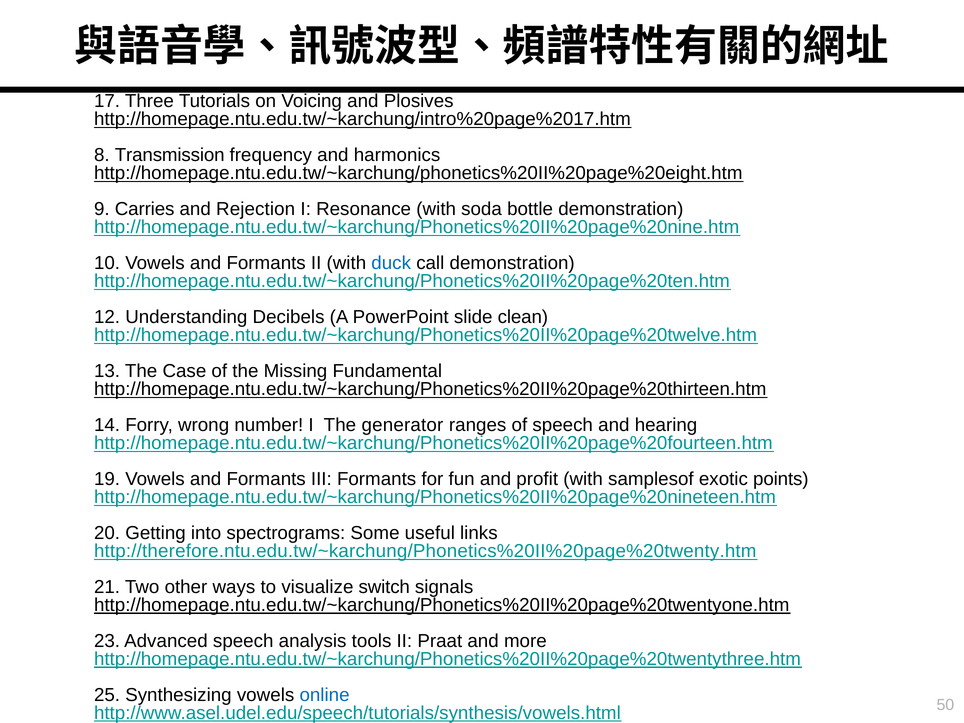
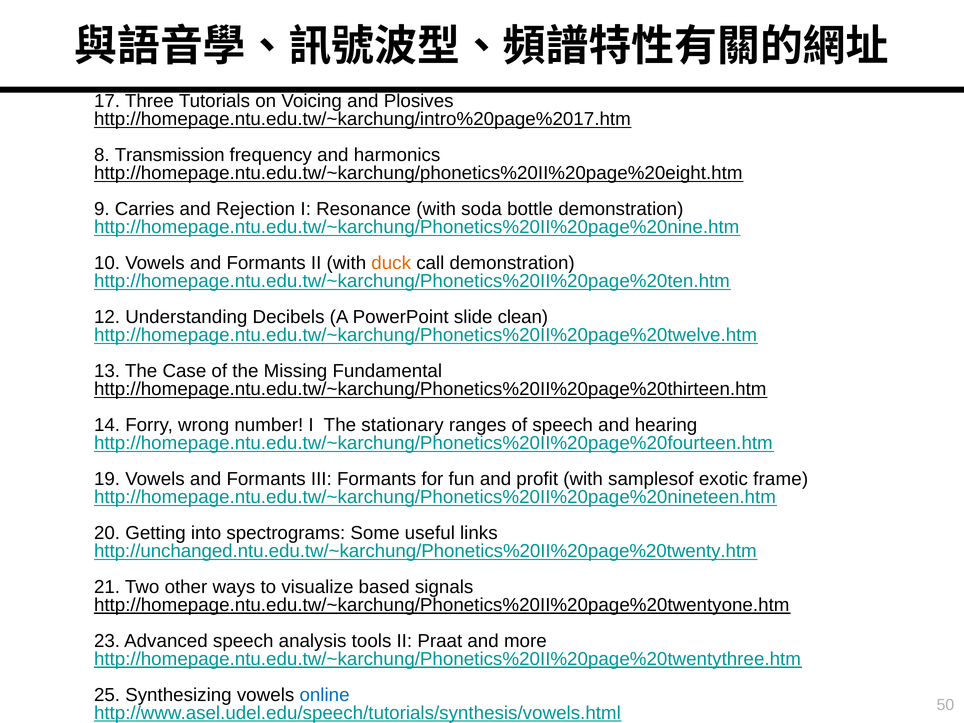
duck colour: blue -> orange
generator: generator -> stationary
points: points -> frame
http://therefore.ntu.edu.tw/~karchung/Phonetics%20II%20page%20twenty.htm: http://therefore.ntu.edu.tw/~karchung/Phonetics%20II%20page%20twenty.htm -> http://unchanged.ntu.edu.tw/~karchung/Phonetics%20II%20page%20twenty.htm
switch: switch -> based
